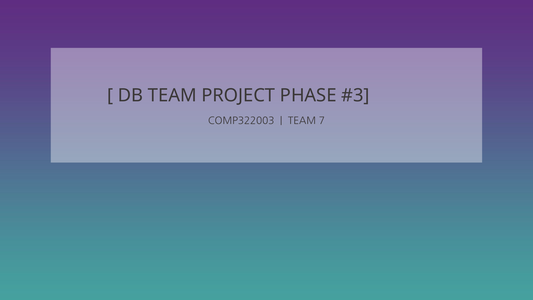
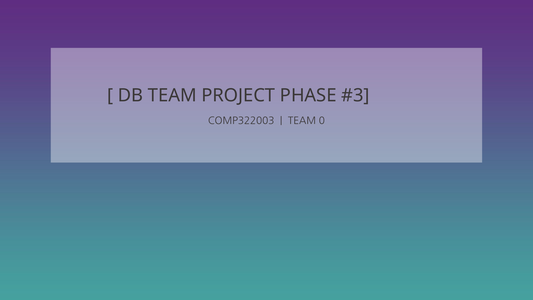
7: 7 -> 0
